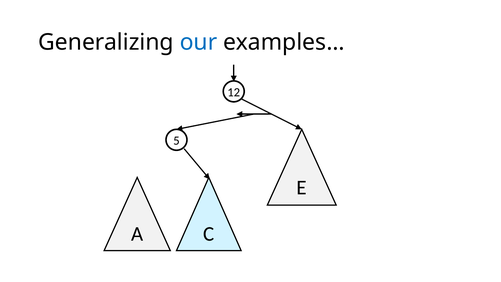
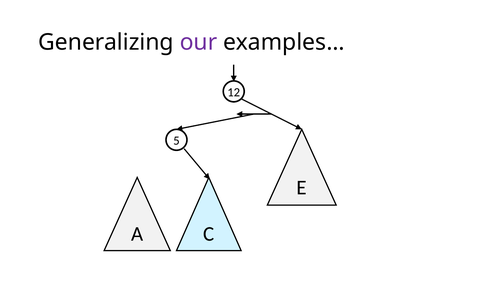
our colour: blue -> purple
